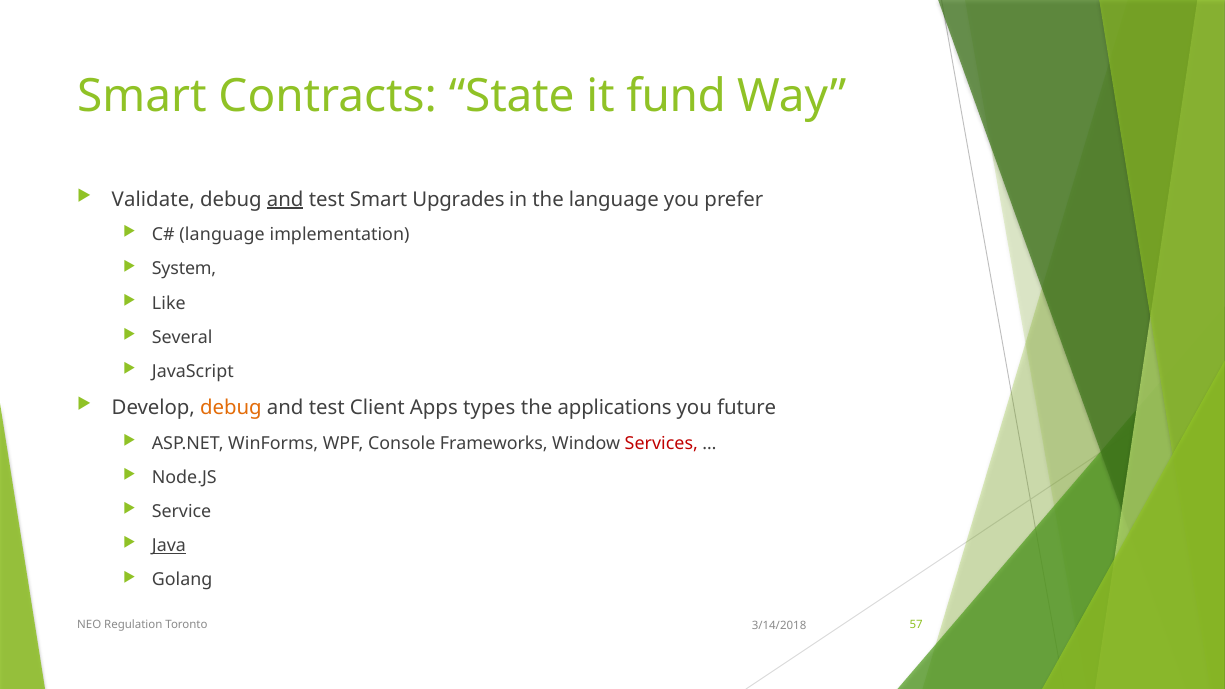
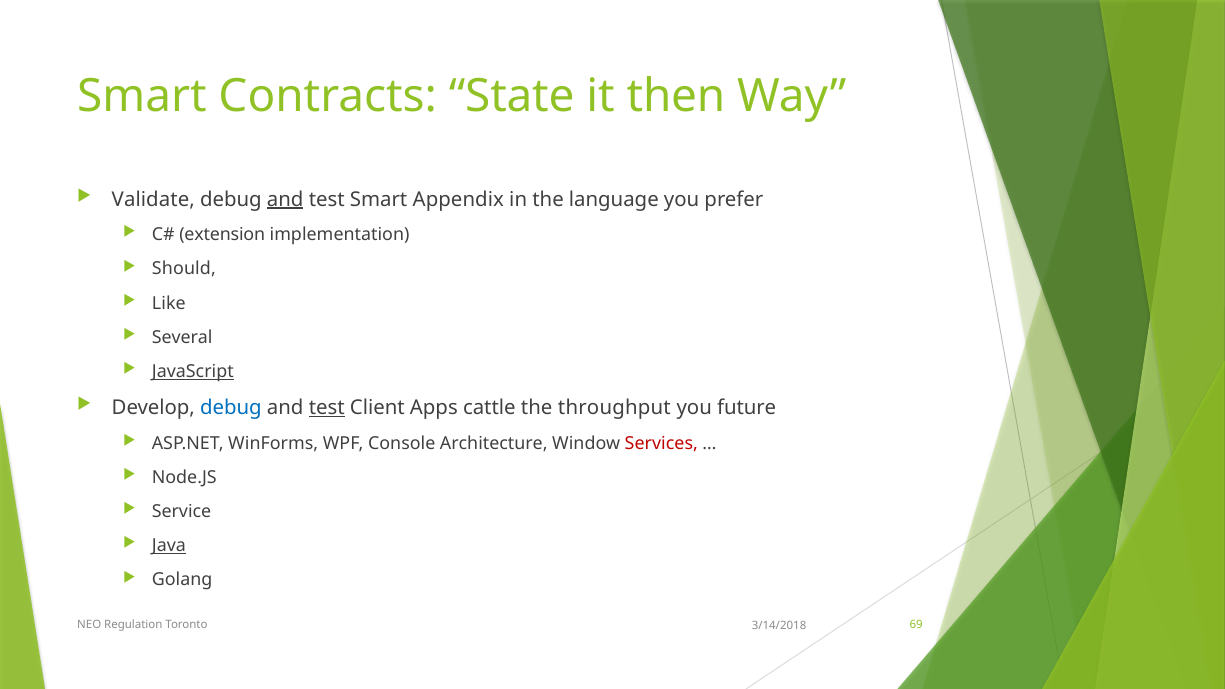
fund: fund -> then
Upgrades: Upgrades -> Appendix
language at (222, 235): language -> extension
System: System -> Should
JavaScript underline: none -> present
debug at (231, 408) colour: orange -> blue
test at (327, 408) underline: none -> present
types: types -> cattle
applications: applications -> throughput
Frameworks: Frameworks -> Architecture
57: 57 -> 69
